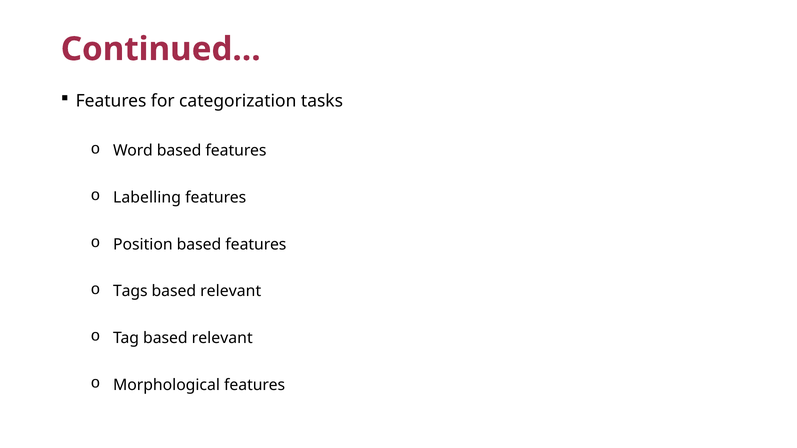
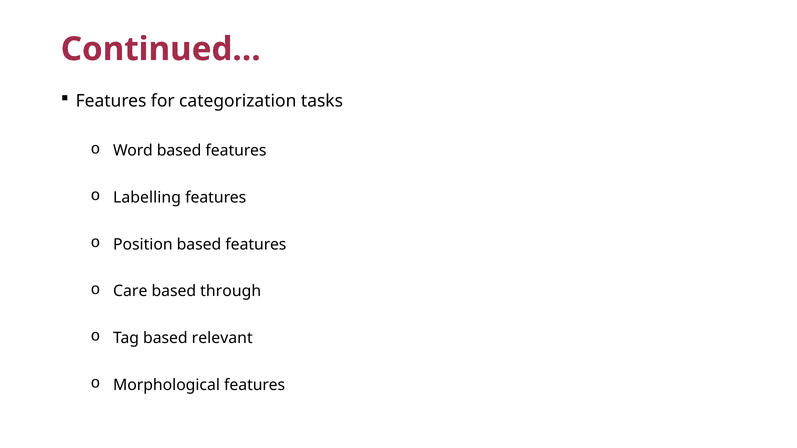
Tags: Tags -> Care
relevant at (231, 291): relevant -> through
